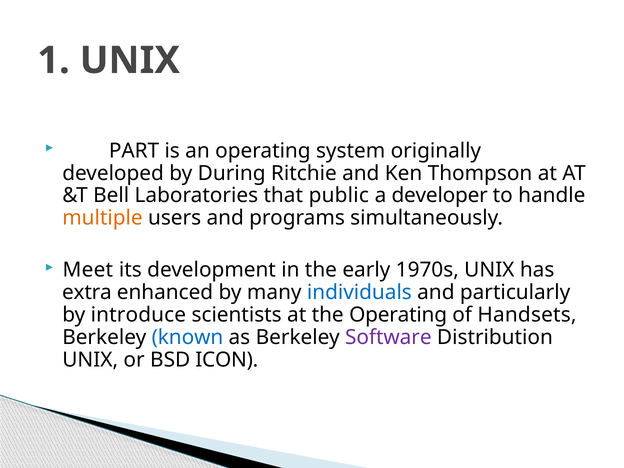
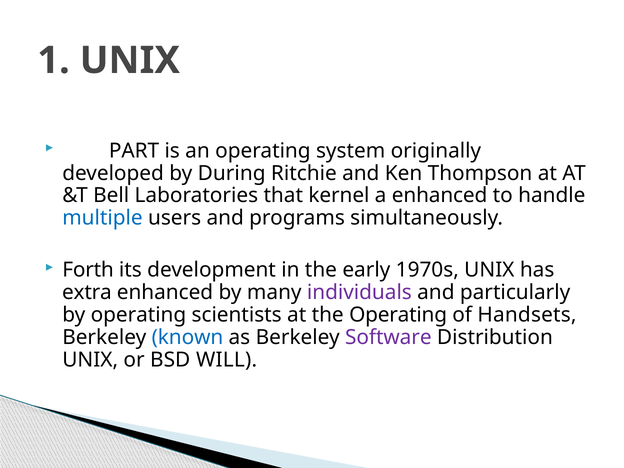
public: public -> kernel
a developer: developer -> enhanced
multiple colour: orange -> blue
Meet: Meet -> Forth
individuals colour: blue -> purple
by introduce: introduce -> operating
ICON: ICON -> WILL
